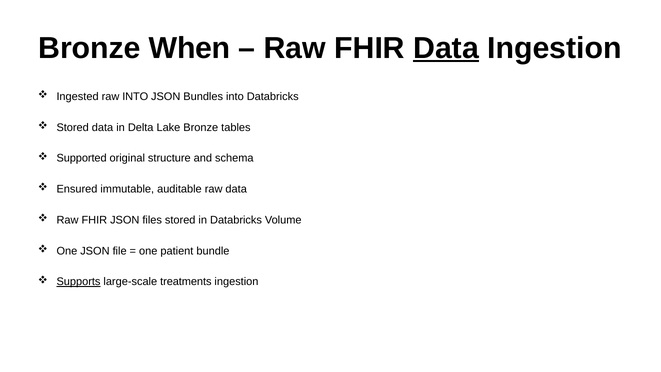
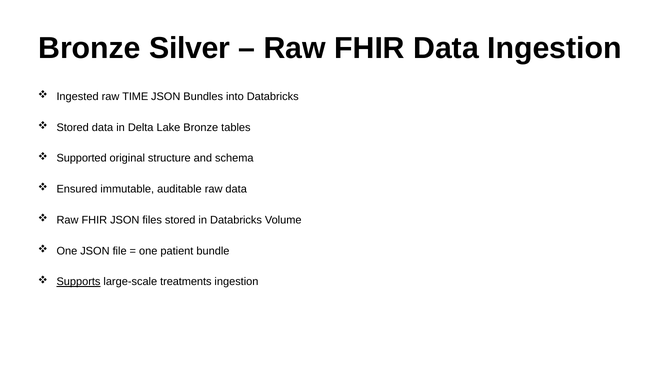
When: When -> Silver
Data at (446, 48) underline: present -> none
raw INTO: INTO -> TIME
